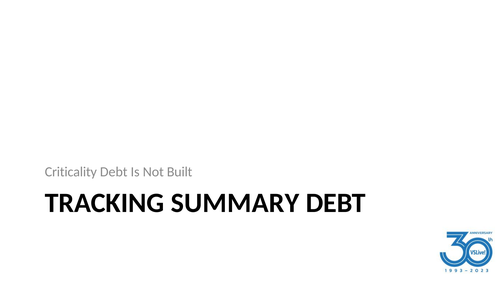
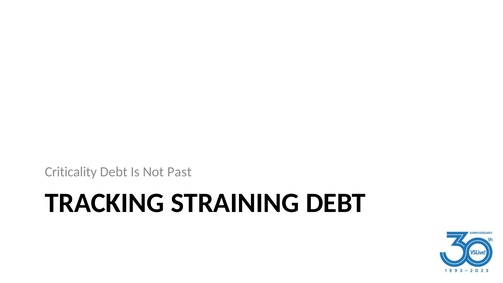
Built: Built -> Past
SUMMARY: SUMMARY -> STRAINING
